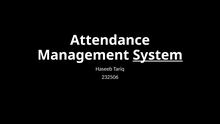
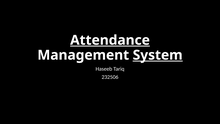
Attendance underline: none -> present
